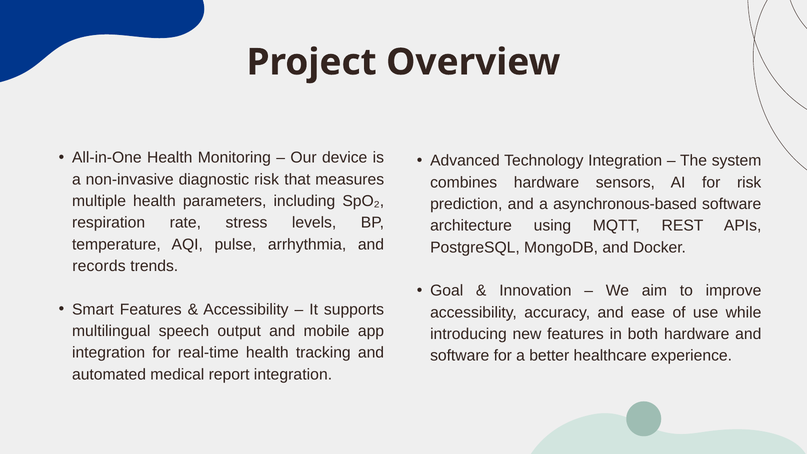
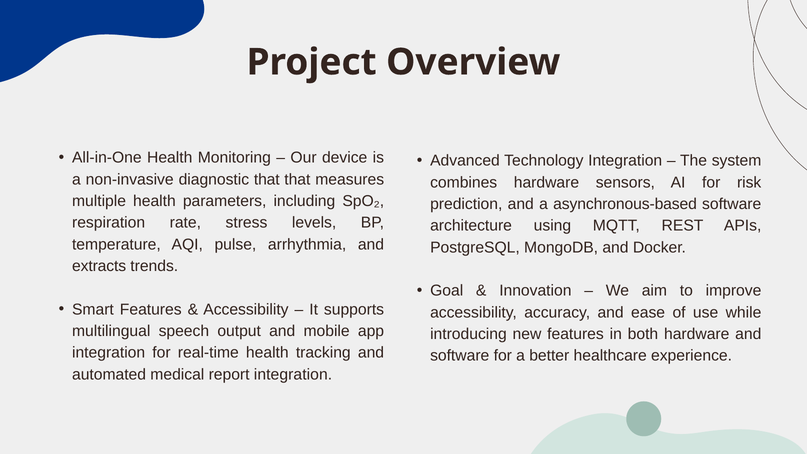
diagnostic risk: risk -> that
records: records -> extracts
